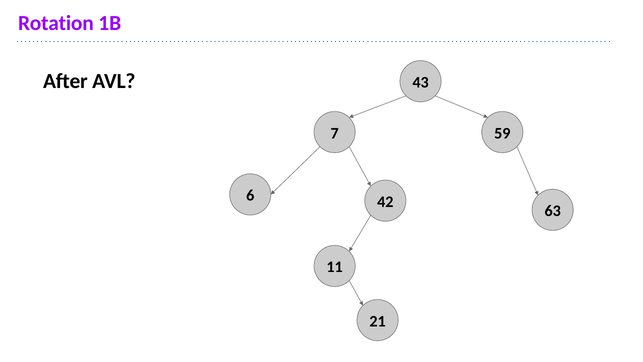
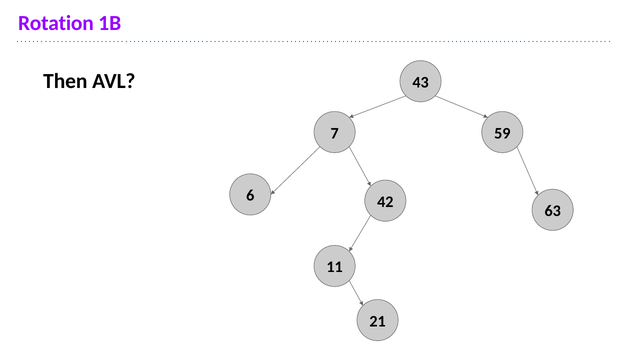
After: After -> Then
